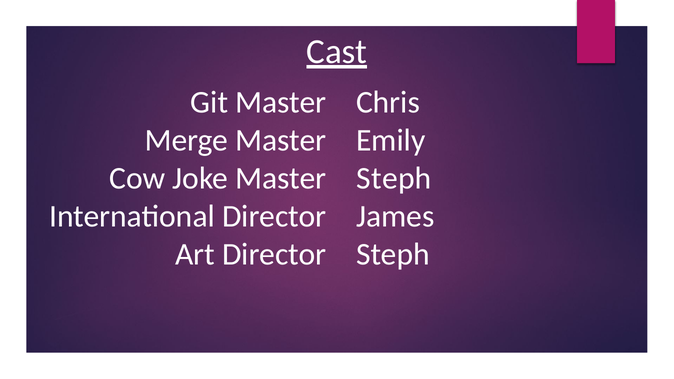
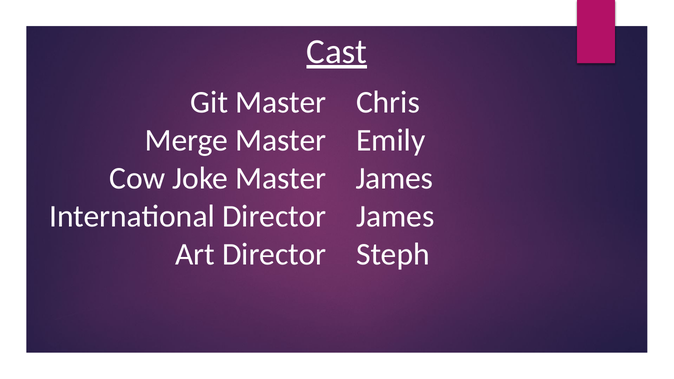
Steph at (394, 178): Steph -> James
